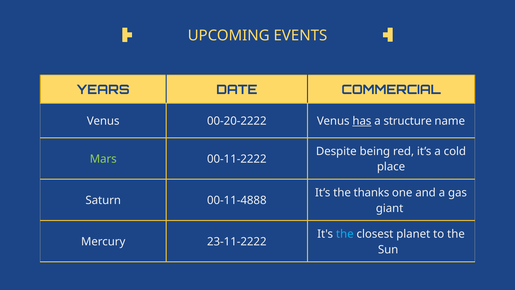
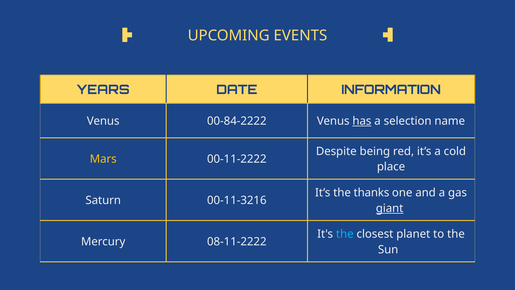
COMMERCIAL: COMMERCIAL -> INFORMATION
00-20-2222: 00-20-2222 -> 00-84-2222
structure: structure -> selection
Mars colour: light green -> yellow
00-11-4888: 00-11-4888 -> 00-11-3216
giant underline: none -> present
23-11-2222: 23-11-2222 -> 08-11-2222
